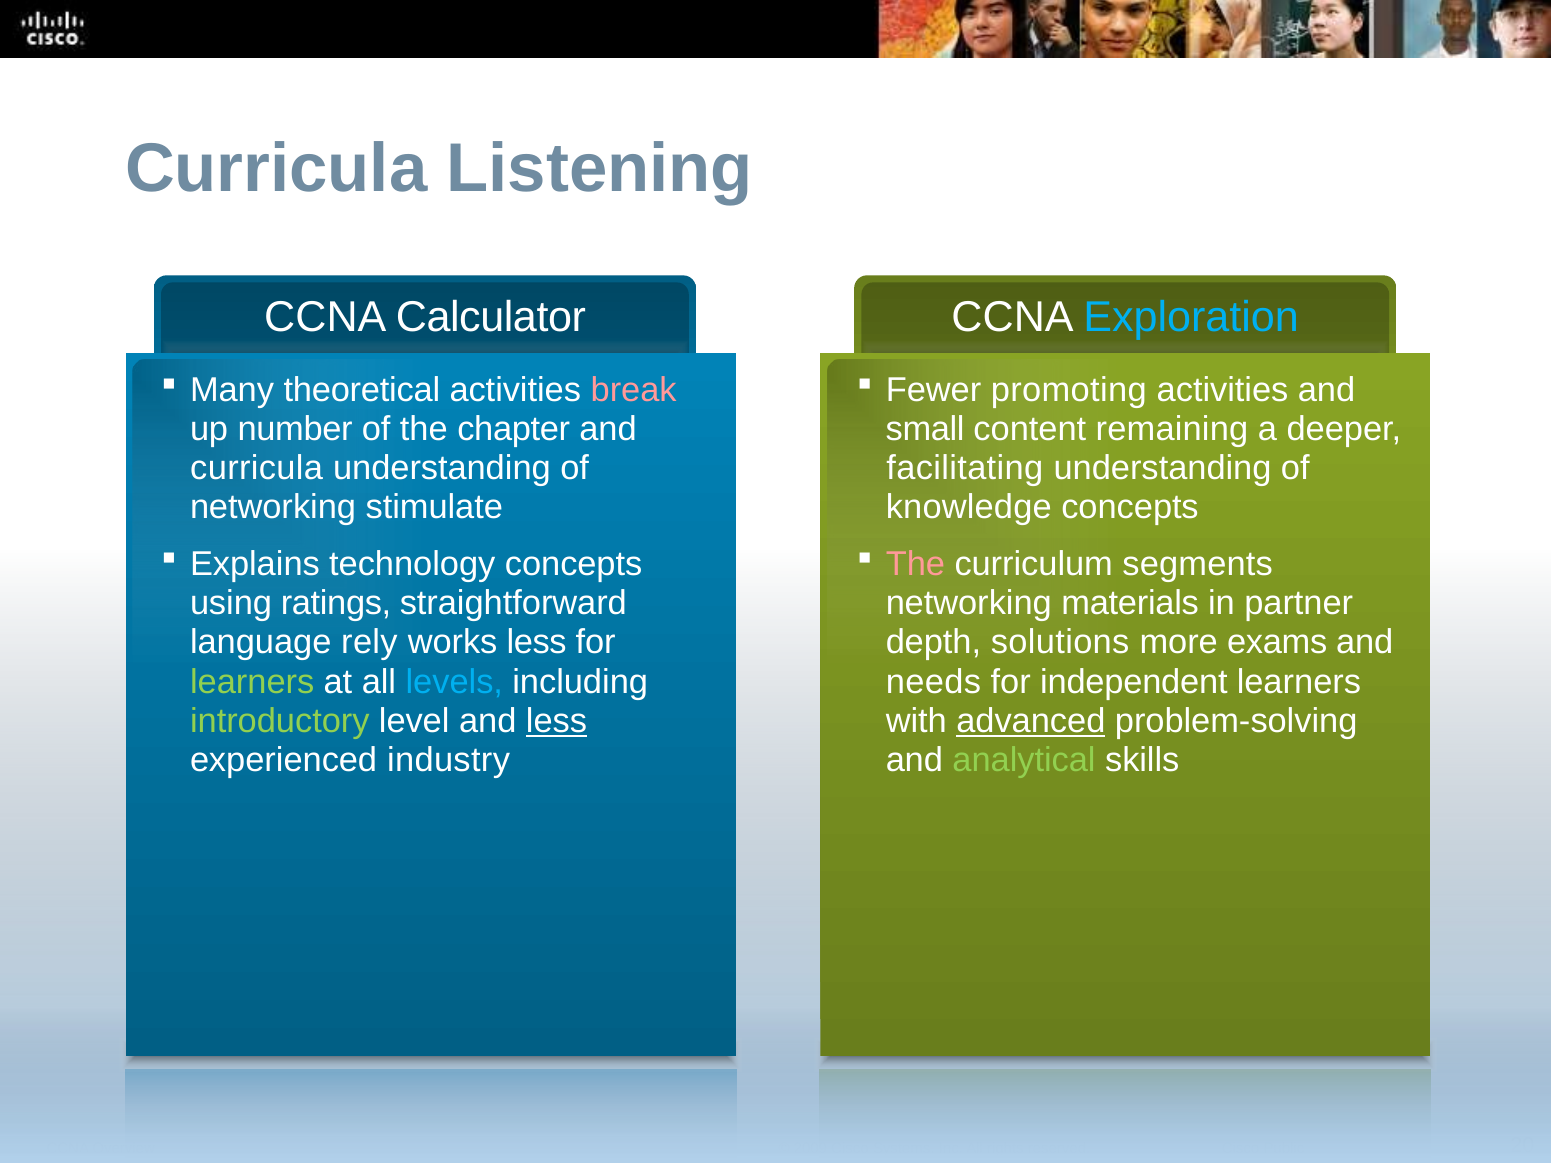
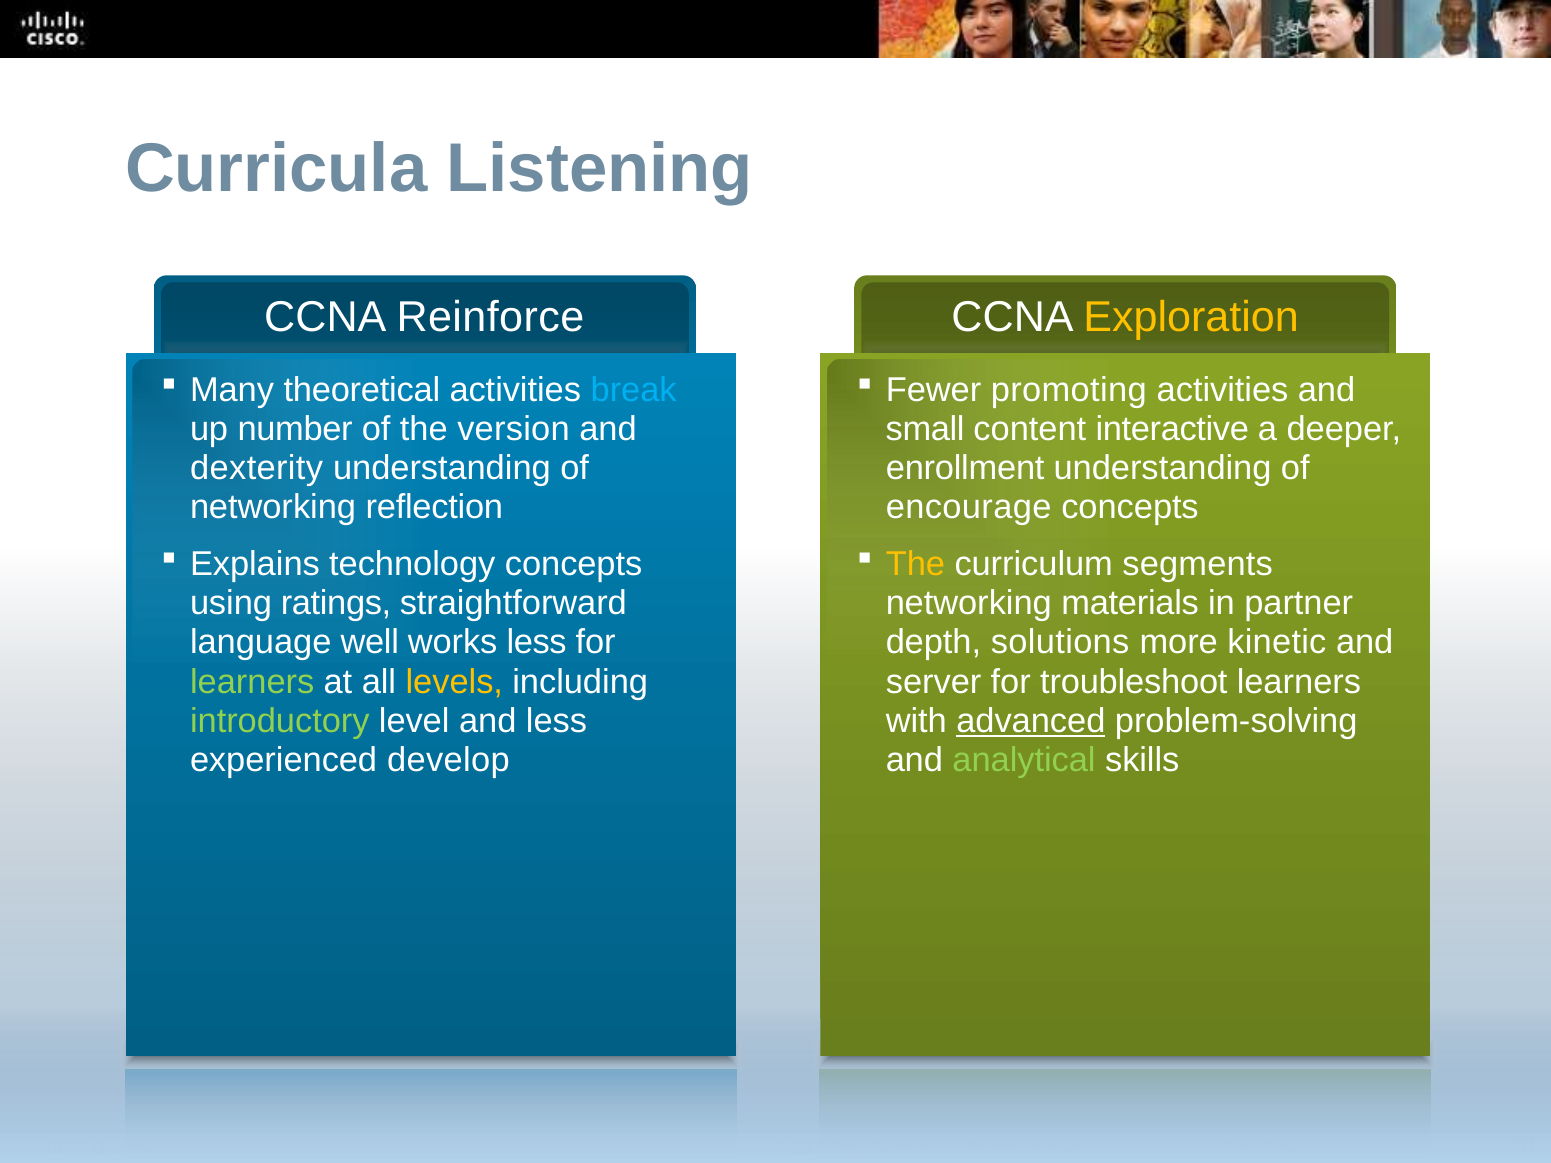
Calculator: Calculator -> Reinforce
Exploration colour: light blue -> yellow
break colour: pink -> light blue
chapter: chapter -> version
remaining: remaining -> interactive
curricula at (257, 468): curricula -> dexterity
facilitating: facilitating -> enrollment
stimulate: stimulate -> reflection
knowledge: knowledge -> encourage
The at (915, 564) colour: pink -> yellow
rely: rely -> well
exams: exams -> kinetic
levels colour: light blue -> yellow
needs: needs -> server
independent: independent -> troubleshoot
less at (556, 721) underline: present -> none
industry: industry -> develop
